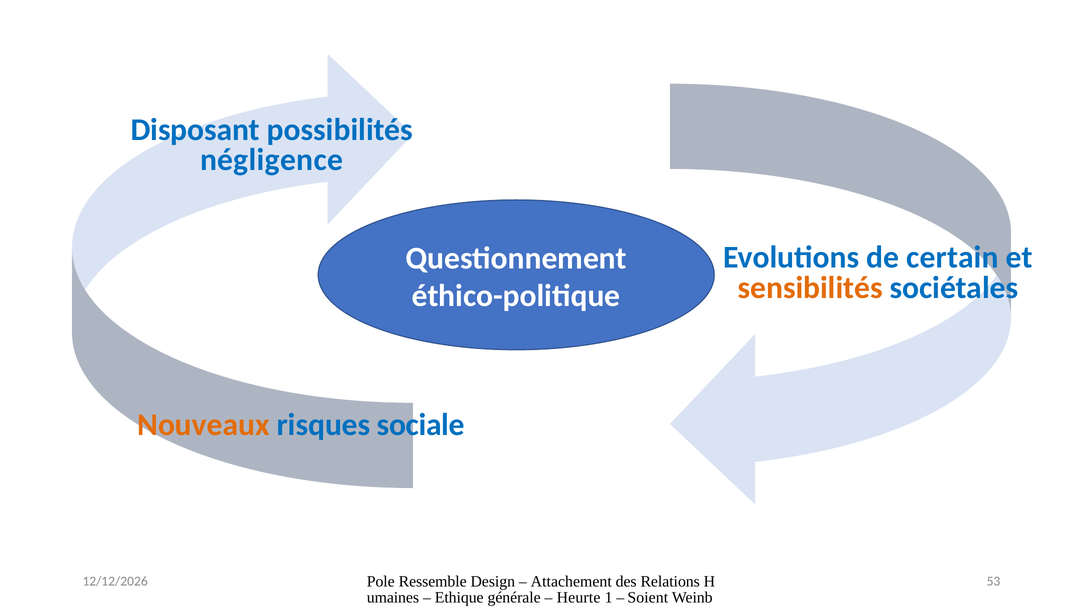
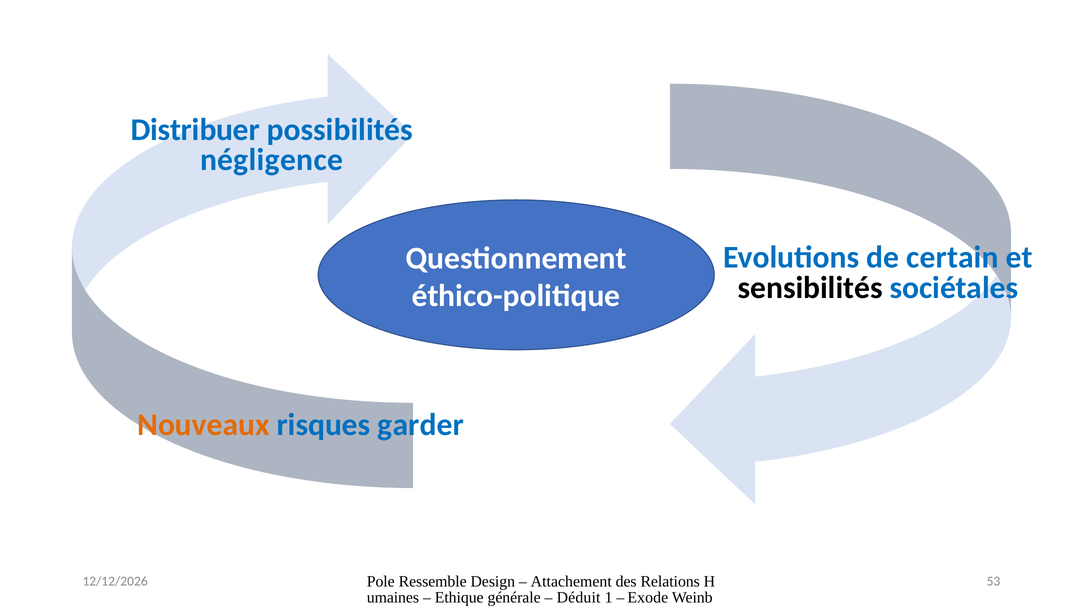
Disposant: Disposant -> Distribuer
sensibilités colour: orange -> black
sociale: sociale -> garder
Heurte: Heurte -> Déduit
Soient: Soient -> Exode
